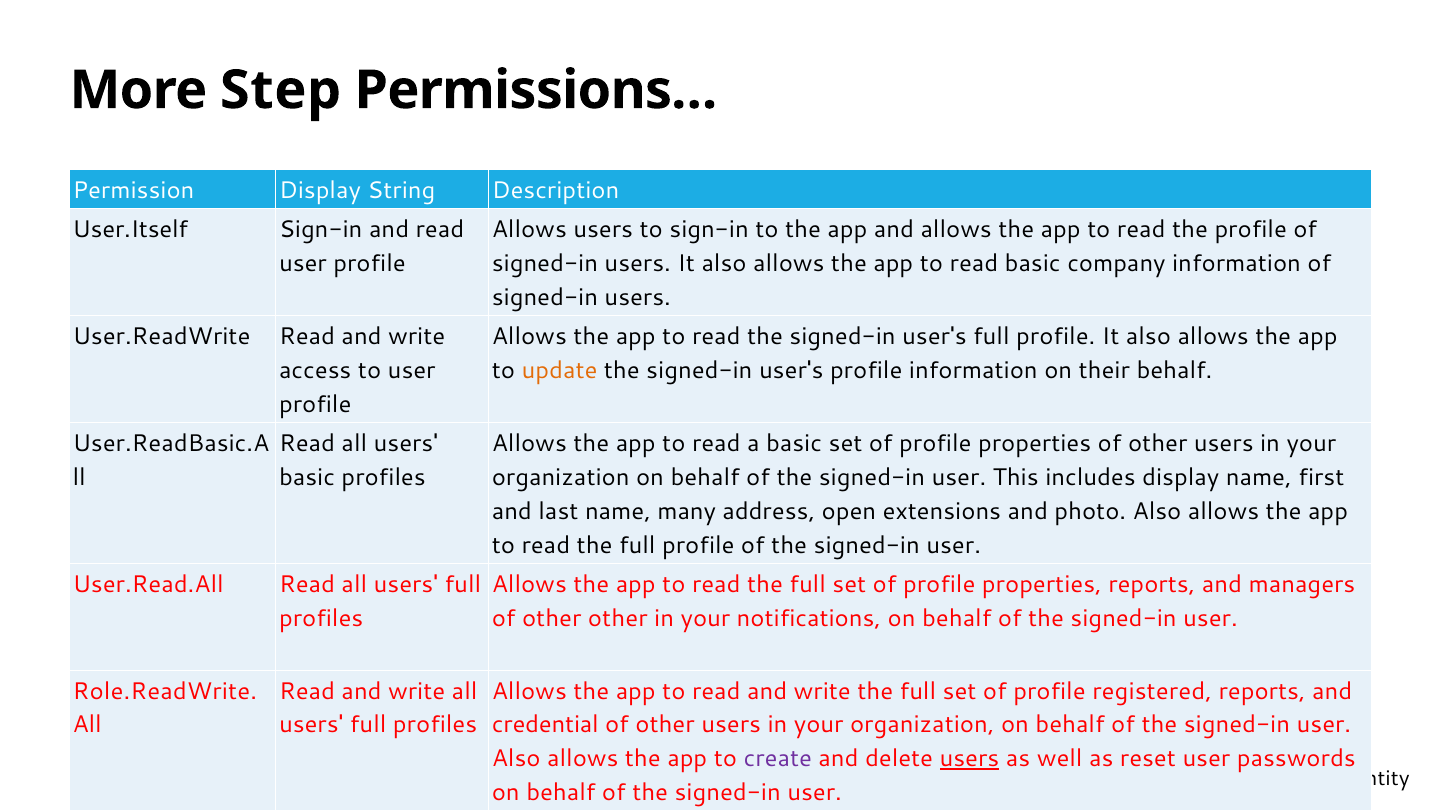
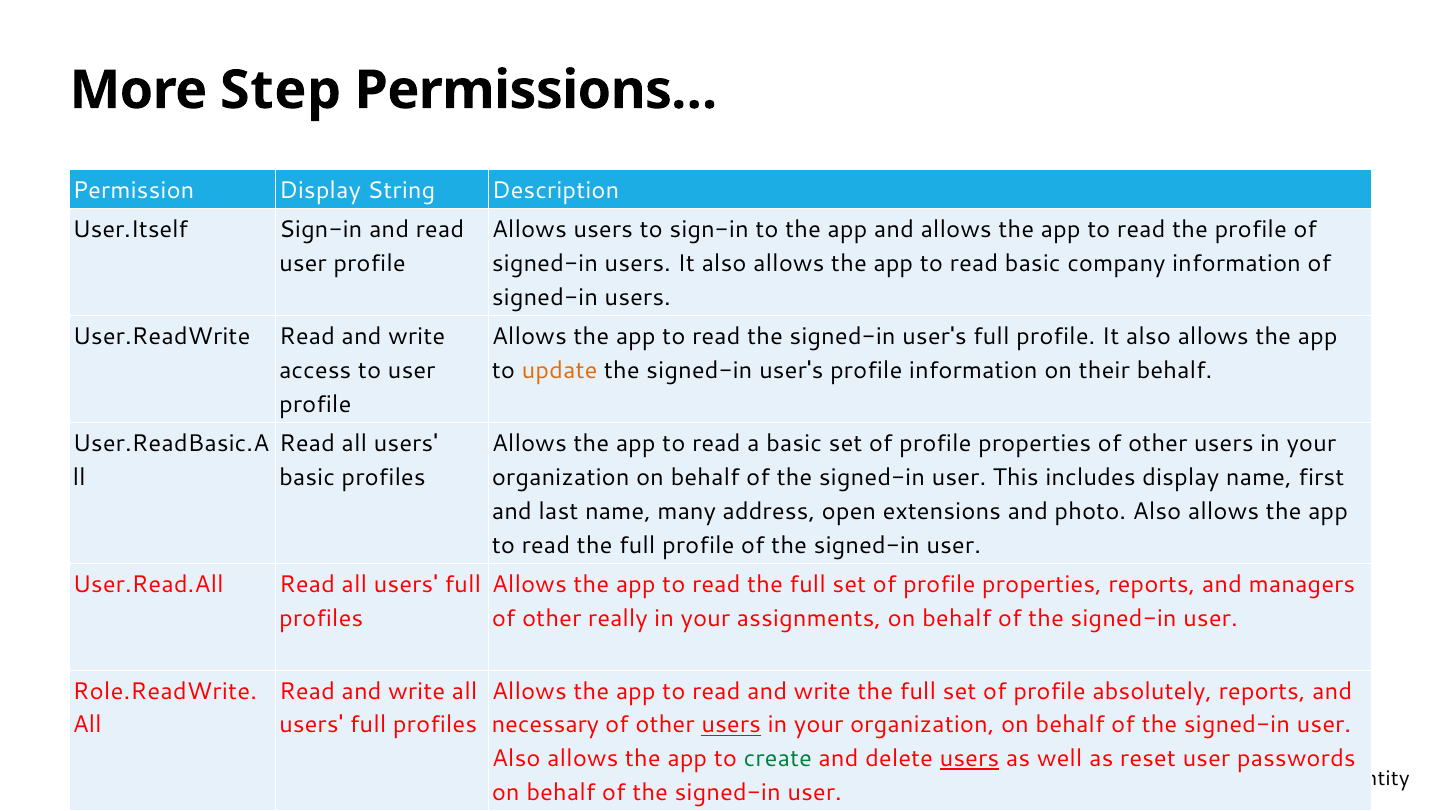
other other: other -> really
notifications: notifications -> assignments
registered: registered -> absolutely
credential: credential -> necessary
users at (731, 725) underline: none -> present
create colour: purple -> green
